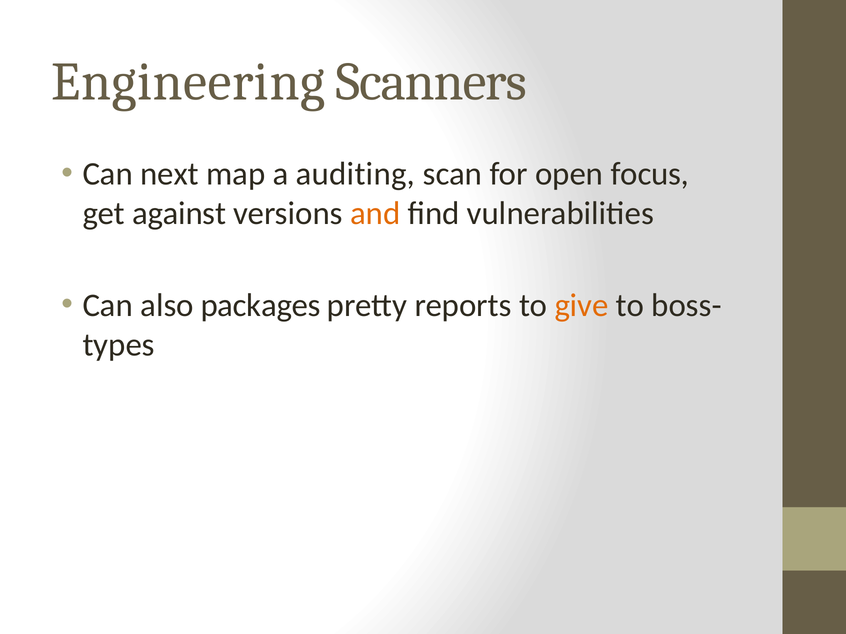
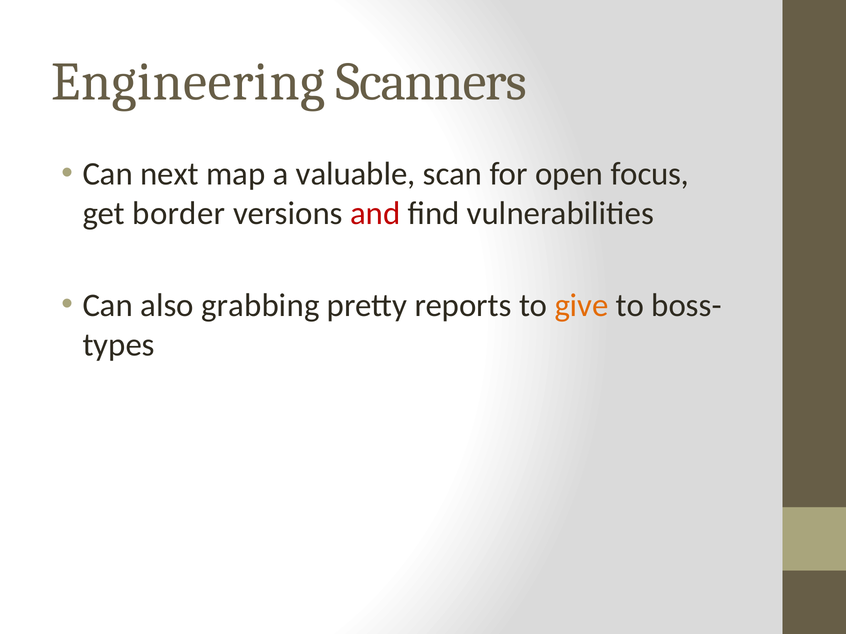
auditing: auditing -> valuable
against: against -> border
and colour: orange -> red
packages: packages -> grabbing
